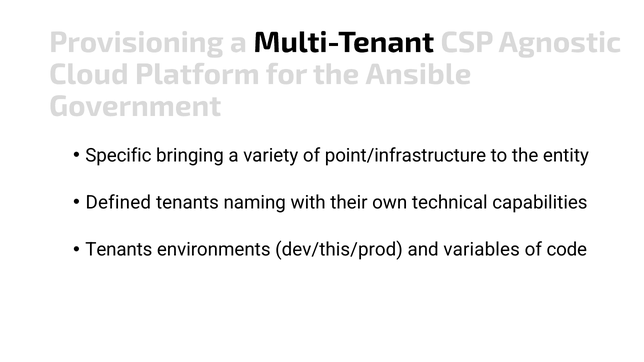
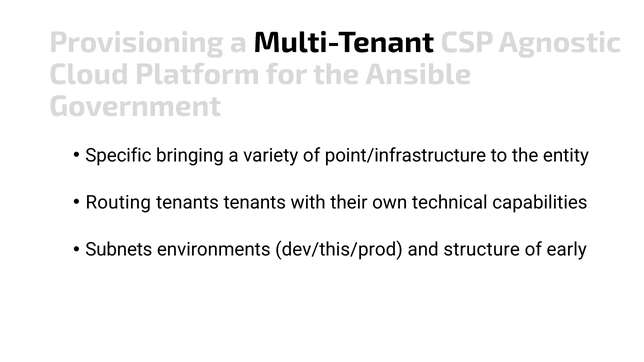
Defined: Defined -> Routing
tenants naming: naming -> tenants
Tenants at (119, 250): Tenants -> Subnets
variables: variables -> structure
code: code -> early
